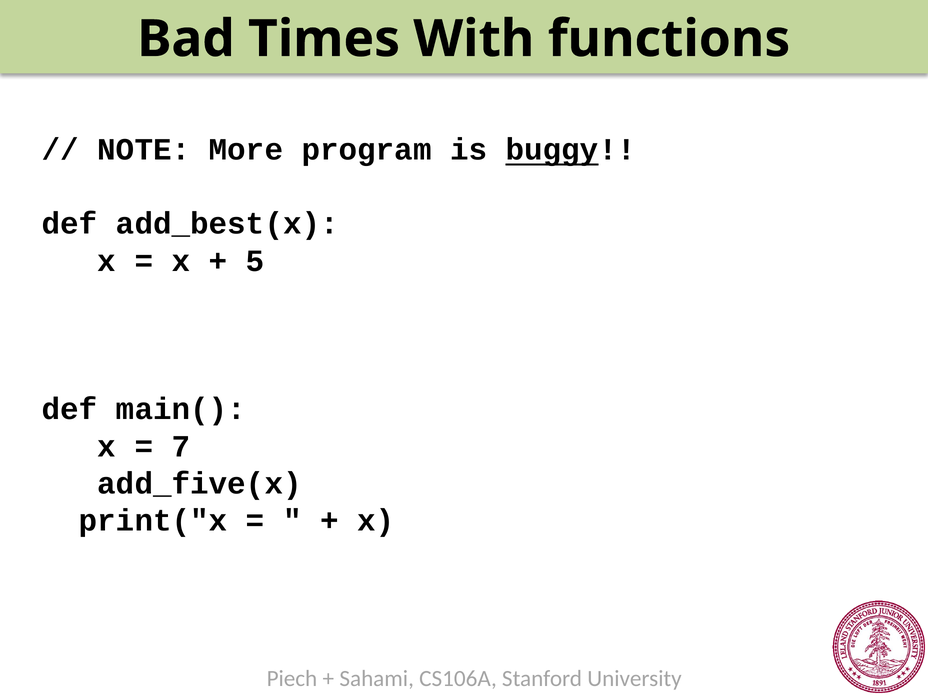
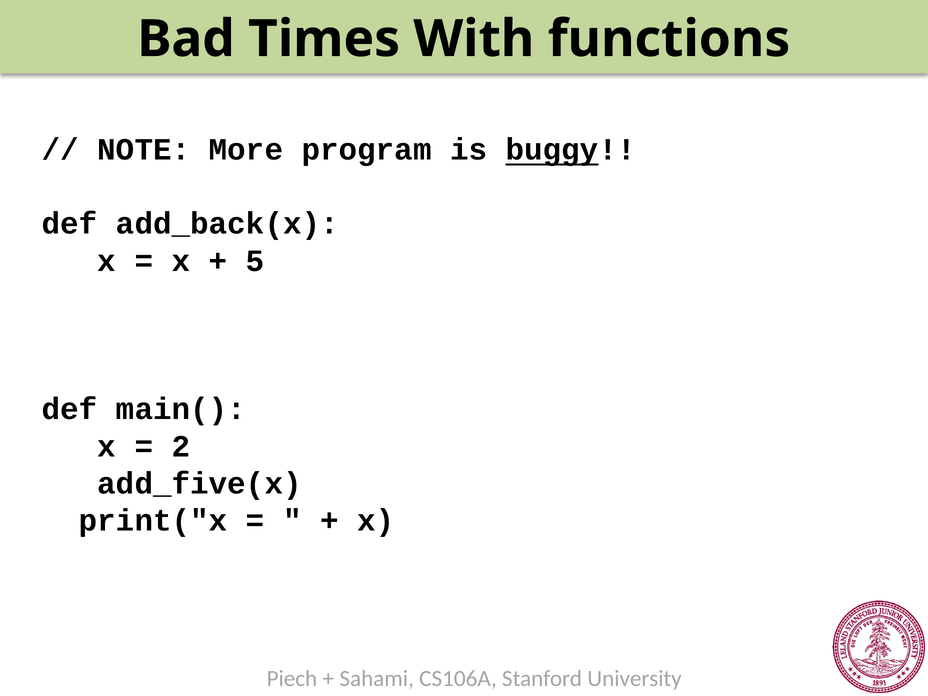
add_best(x: add_best(x -> add_back(x
7: 7 -> 2
